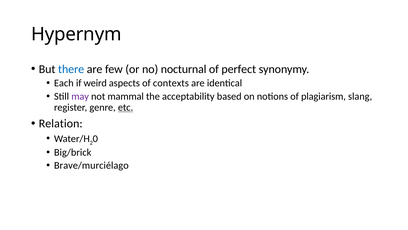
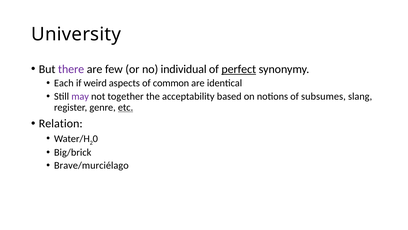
Hypernym: Hypernym -> University
there colour: blue -> purple
nocturnal: nocturnal -> individual
perfect underline: none -> present
contexts: contexts -> common
mammal: mammal -> together
plagiarism: plagiarism -> subsumes
